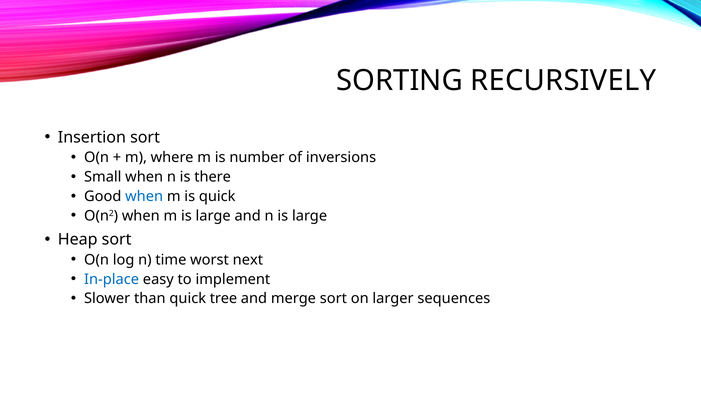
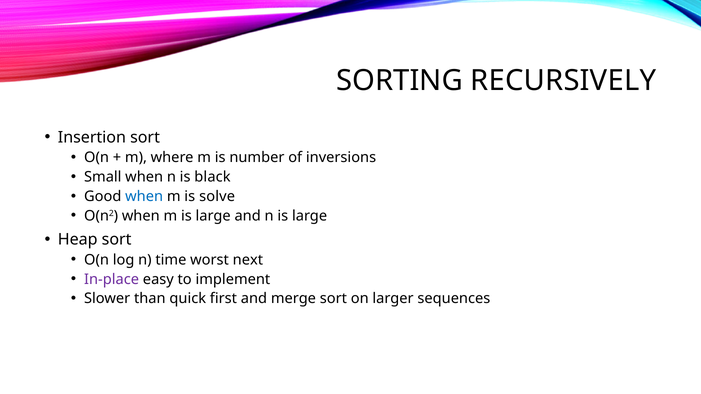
there: there -> black
is quick: quick -> solve
In-place colour: blue -> purple
tree: tree -> first
